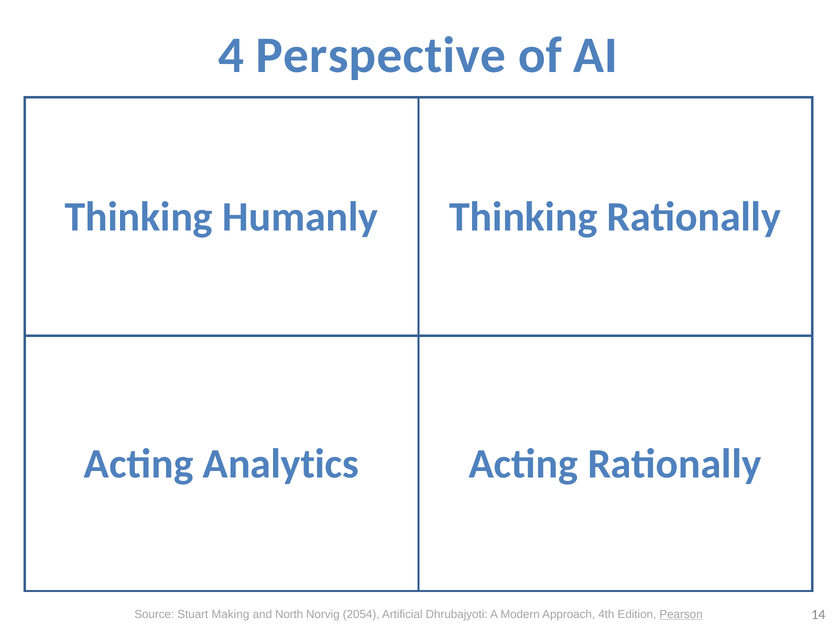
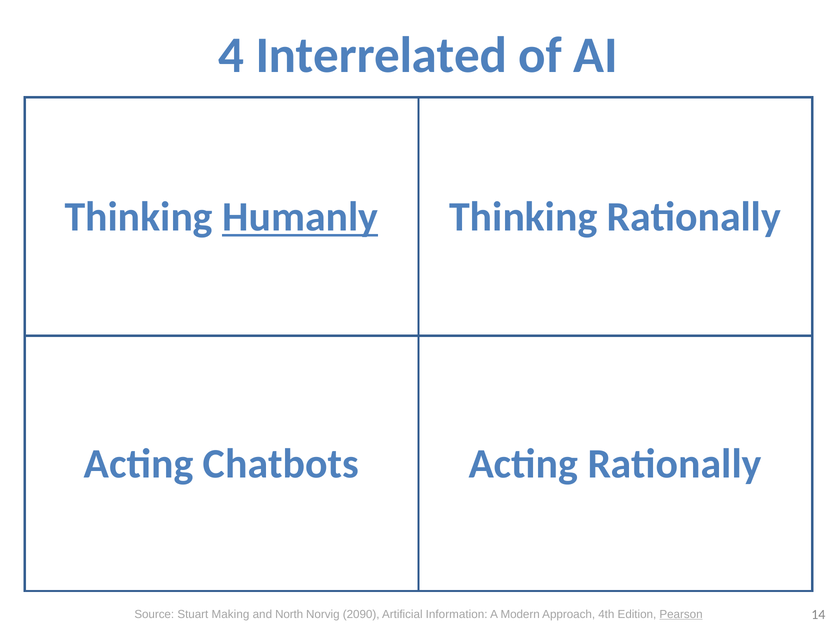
Perspective: Perspective -> Interrelated
Humanly underline: none -> present
Analytics: Analytics -> Chatbots
2054: 2054 -> 2090
Dhrubajyoti: Dhrubajyoti -> Information
